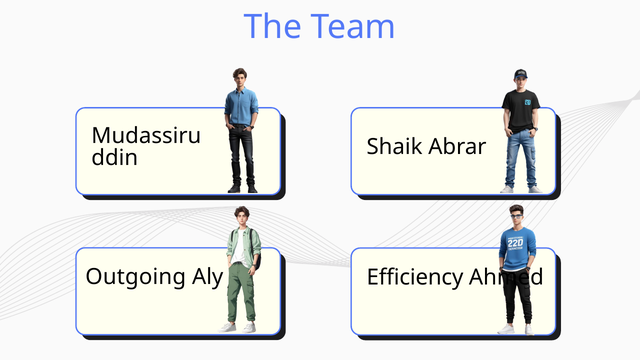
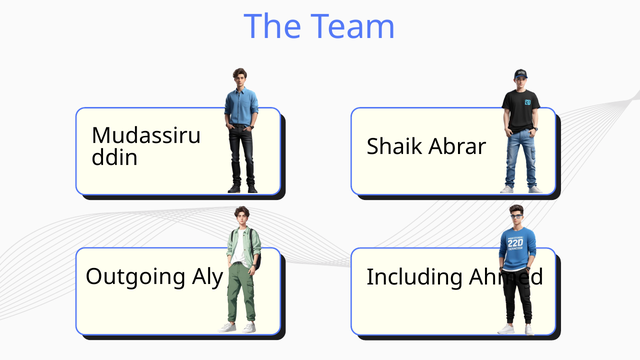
Efficiency: Efficiency -> Including
